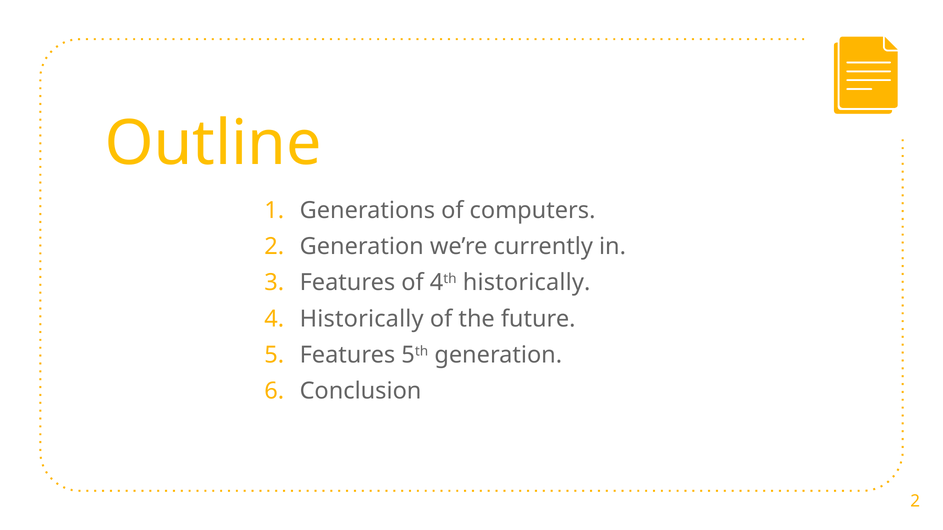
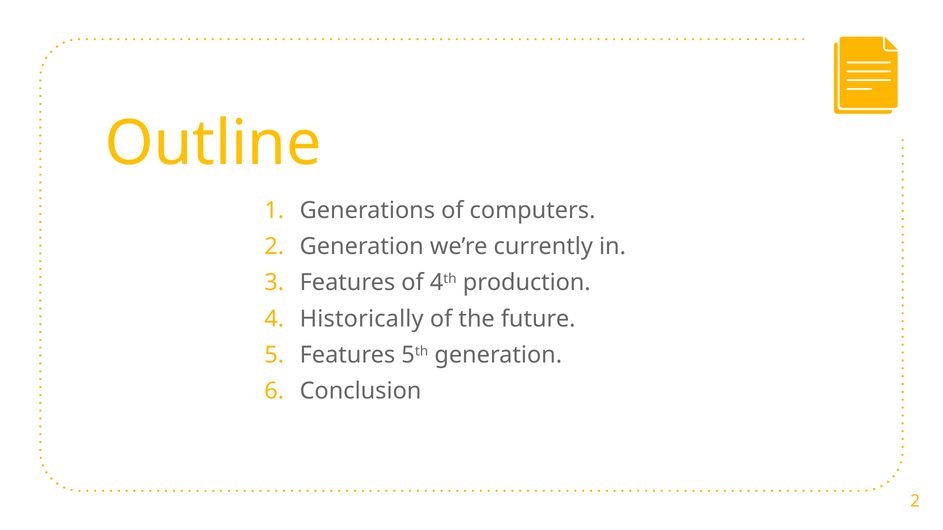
4th historically: historically -> production
